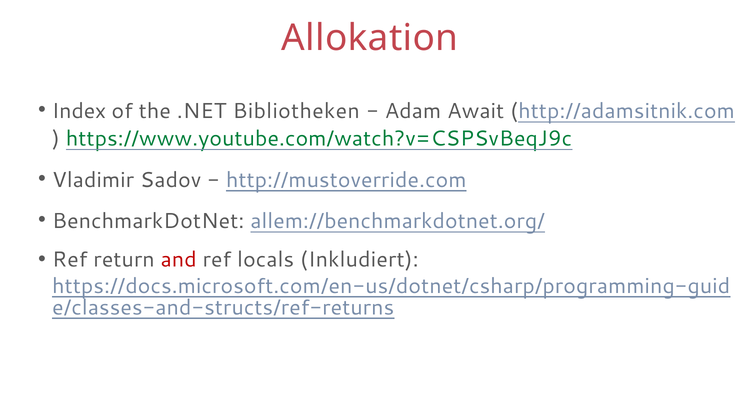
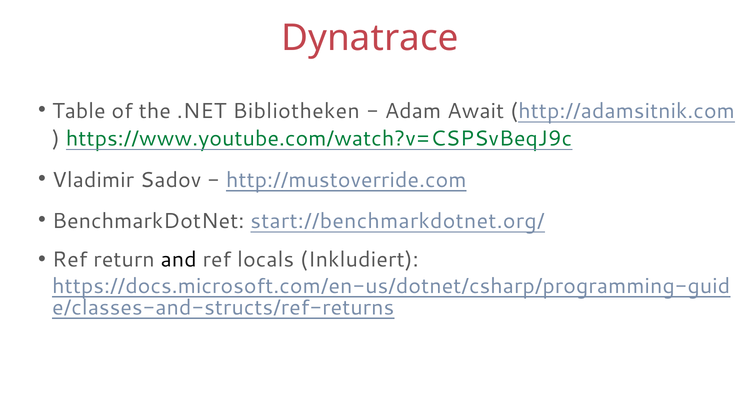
Allokation: Allokation -> Dynatrace
Index: Index -> Table
allem://benchmarkdotnet.org/: allem://benchmarkdotnet.org/ -> start://benchmarkdotnet.org/
and colour: red -> black
